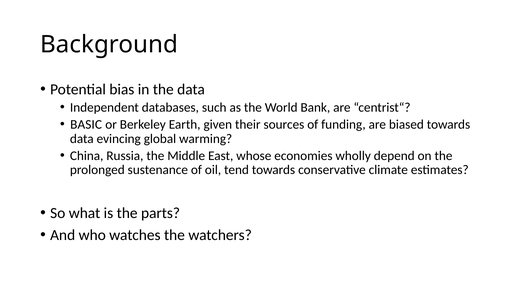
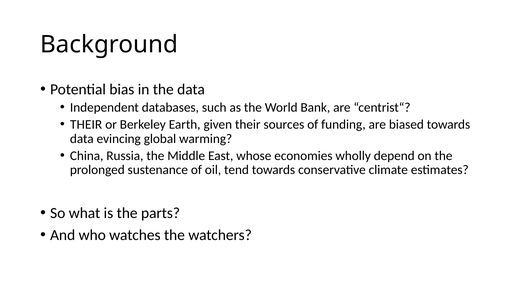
BASIC at (86, 124): BASIC -> THEIR
